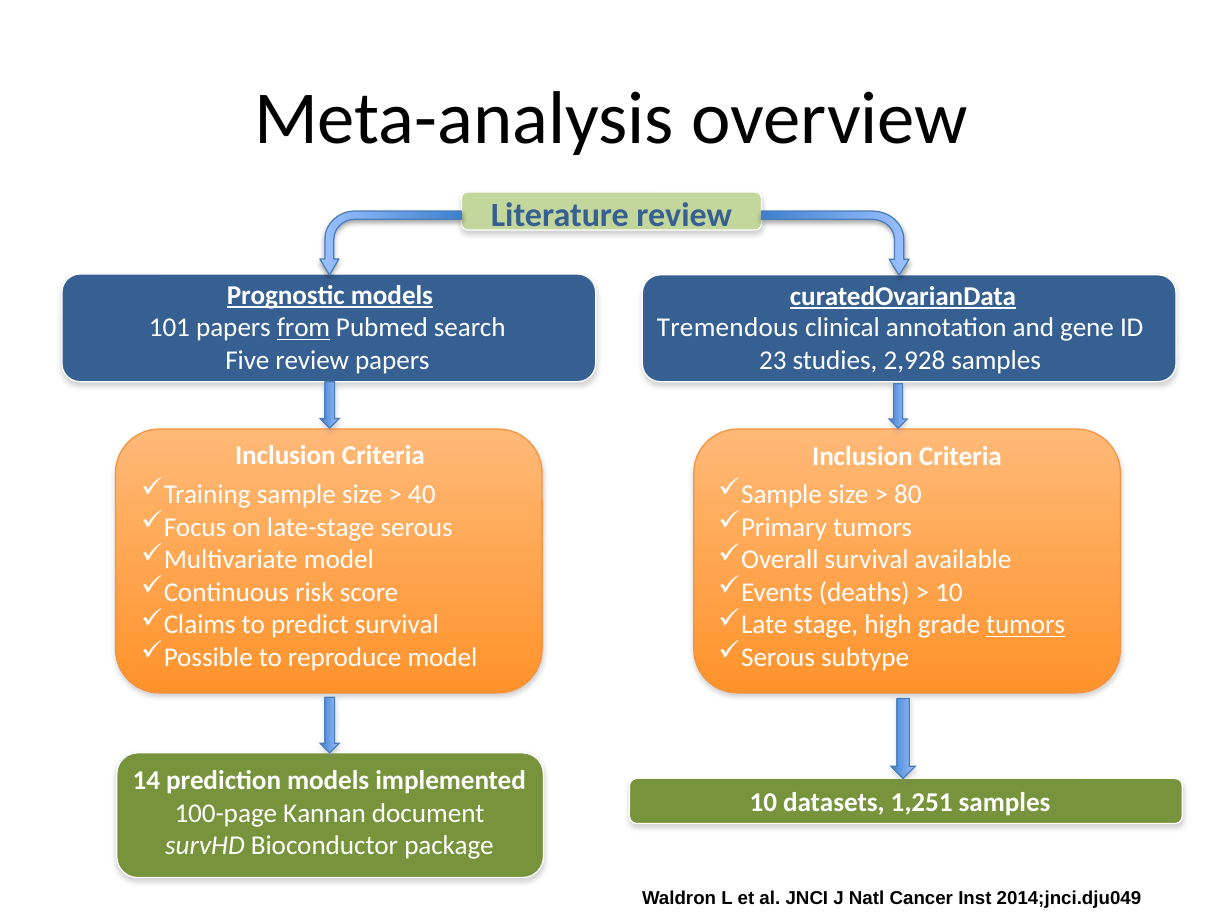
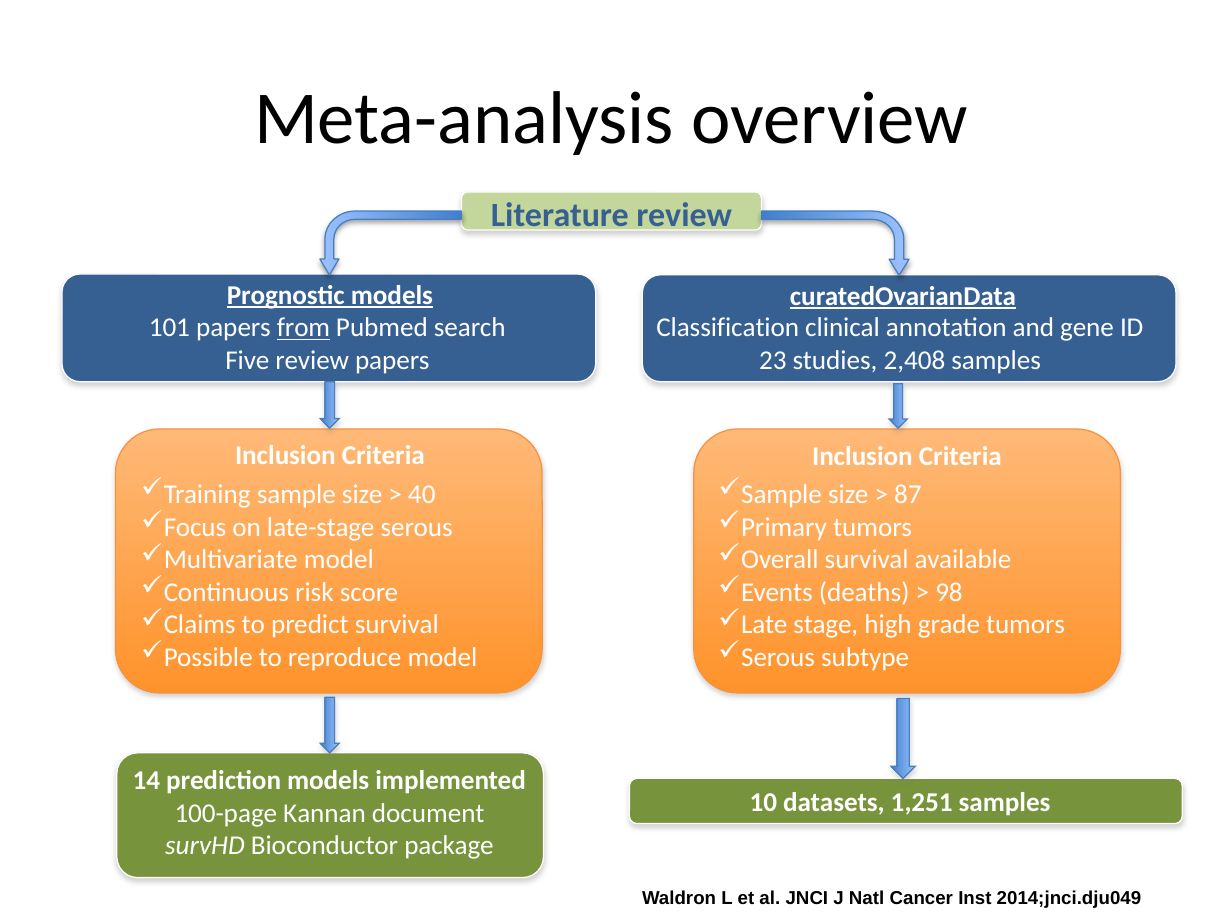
Tremendous: Tremendous -> Classification
2,928: 2,928 -> 2,408
80: 80 -> 87
10 at (949, 592): 10 -> 98
tumors at (1026, 625) underline: present -> none
